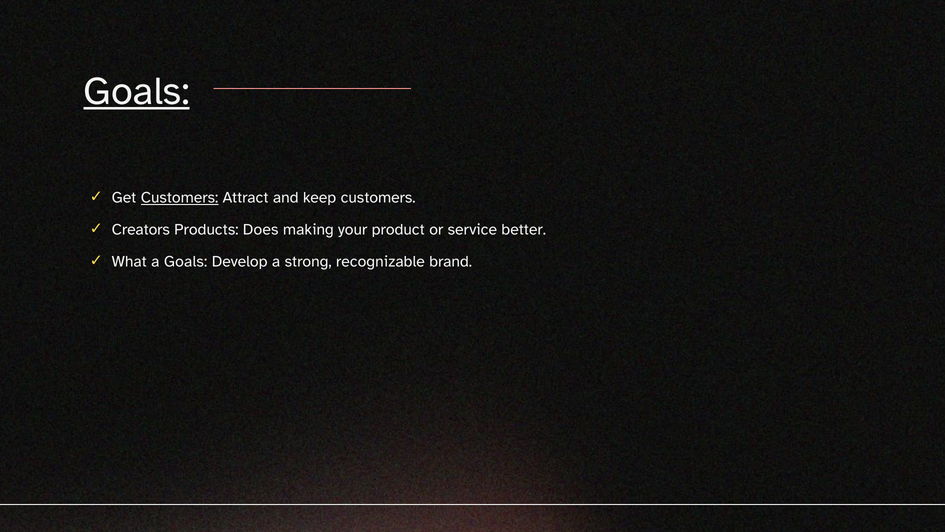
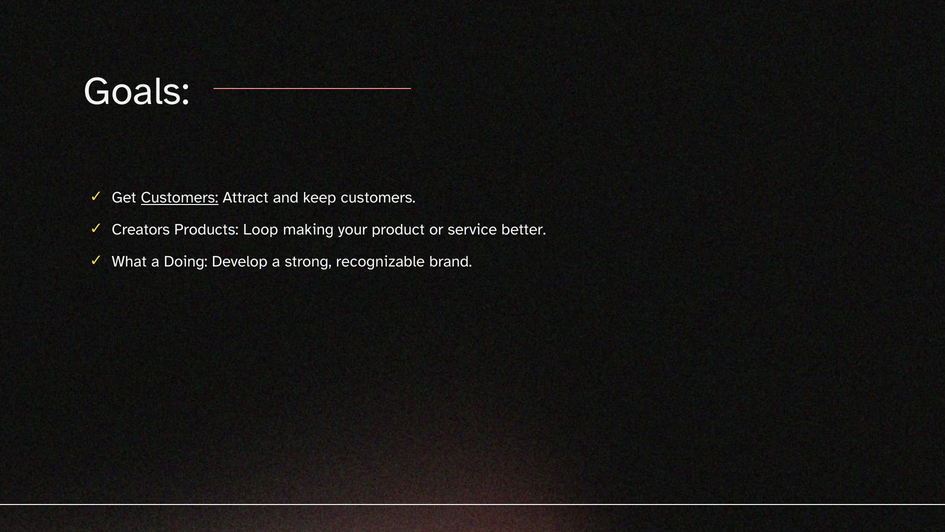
Goals at (136, 91) underline: present -> none
Does: Does -> Loop
a Goals: Goals -> Doing
